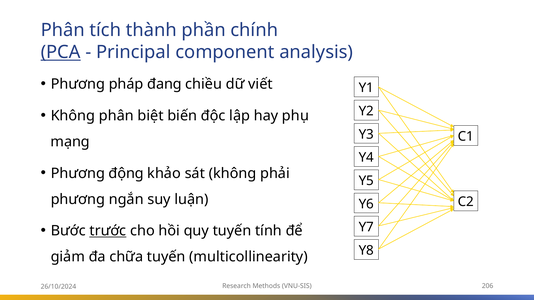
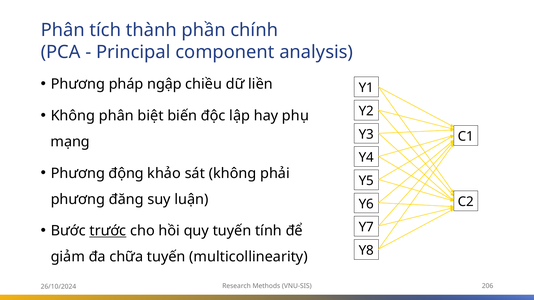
PCA underline: present -> none
đang: đang -> ngập
viết: viết -> liền
ngắn: ngắn -> đăng
